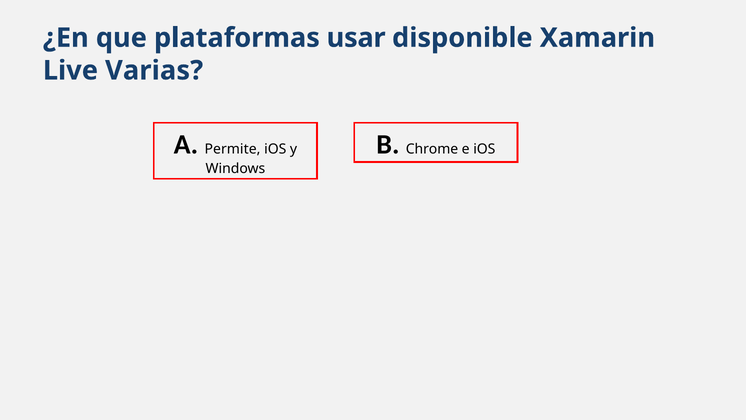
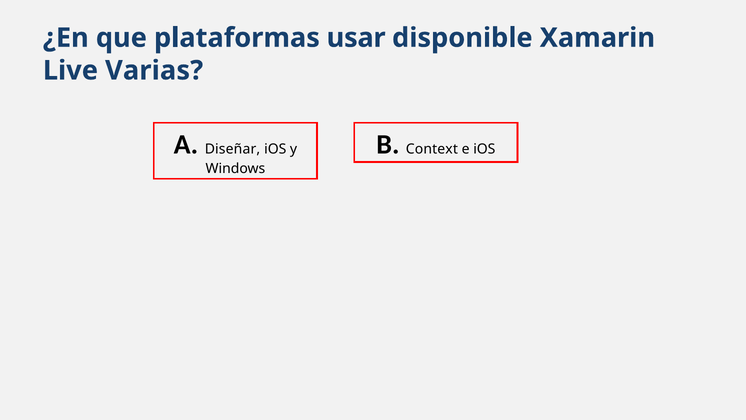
Permite: Permite -> Diseñar
Chrome: Chrome -> Context
